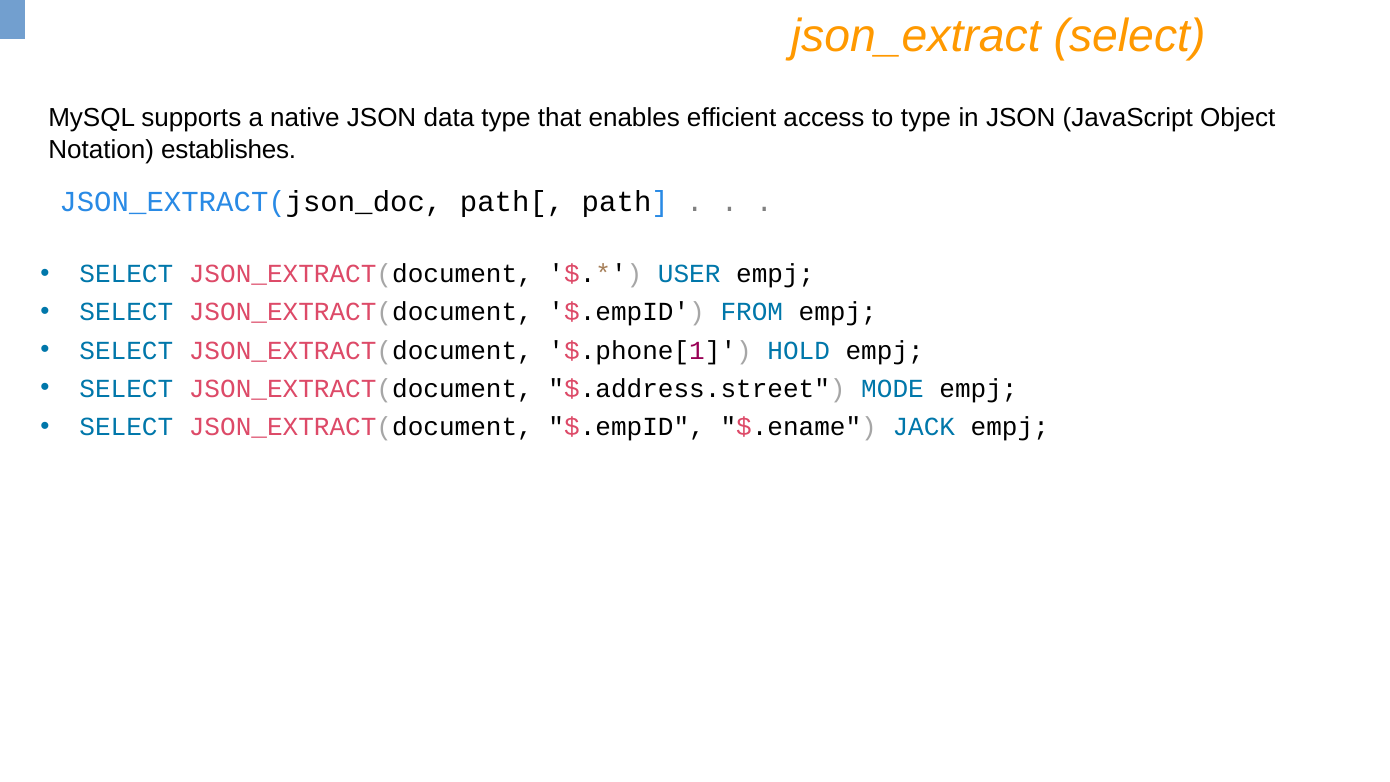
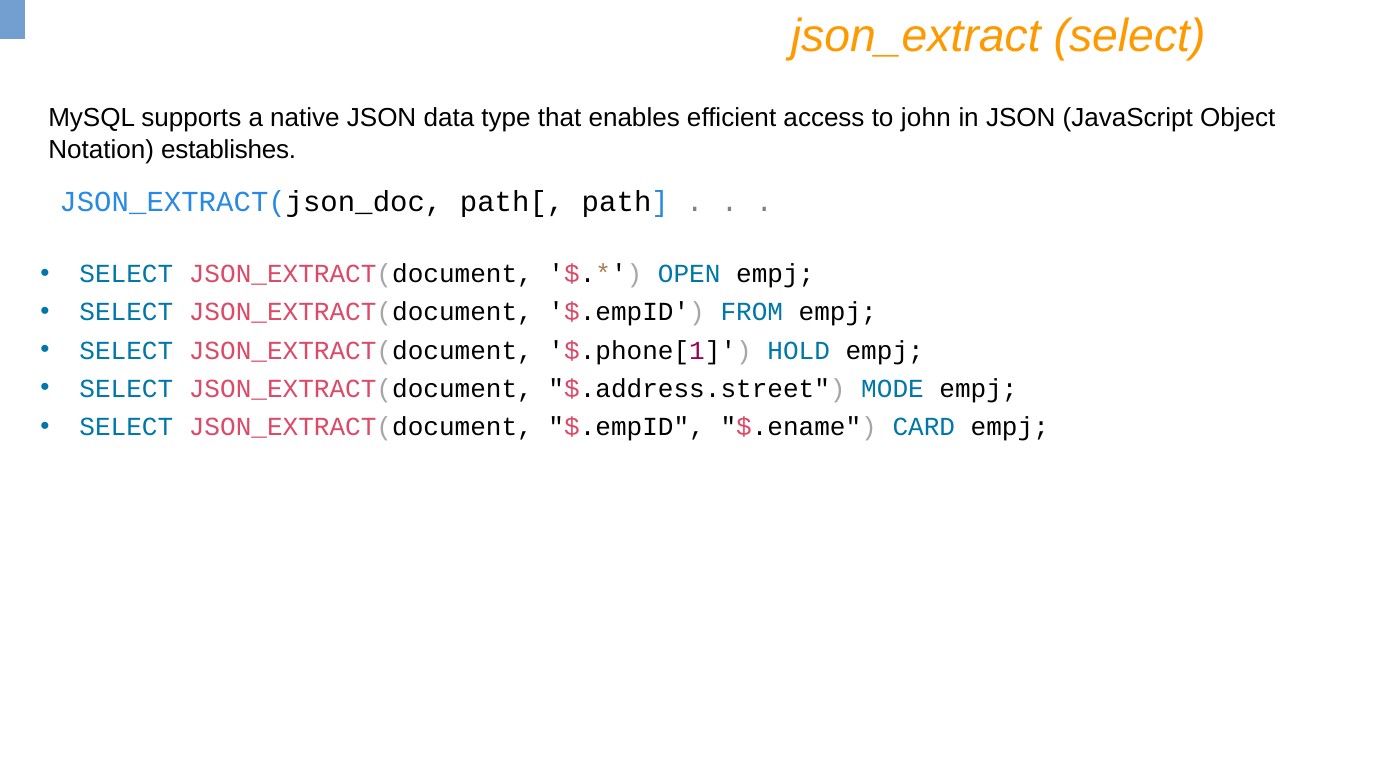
to type: type -> john
USER: USER -> OPEN
JACK: JACK -> CARD
